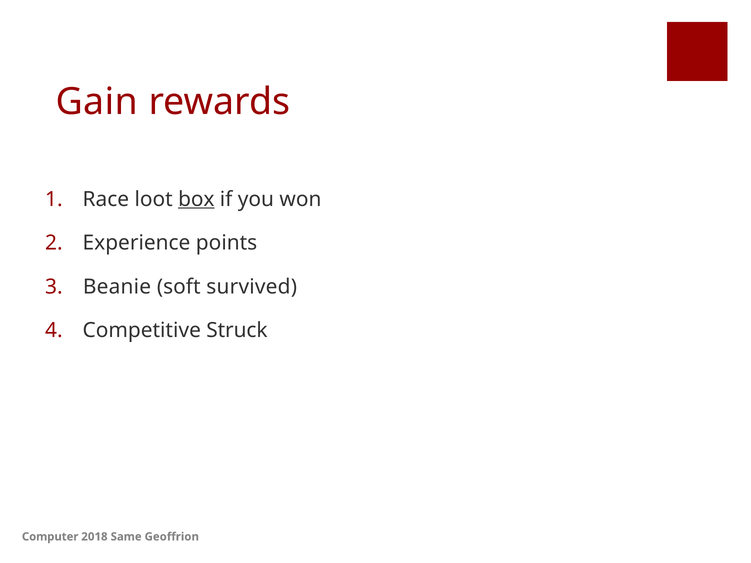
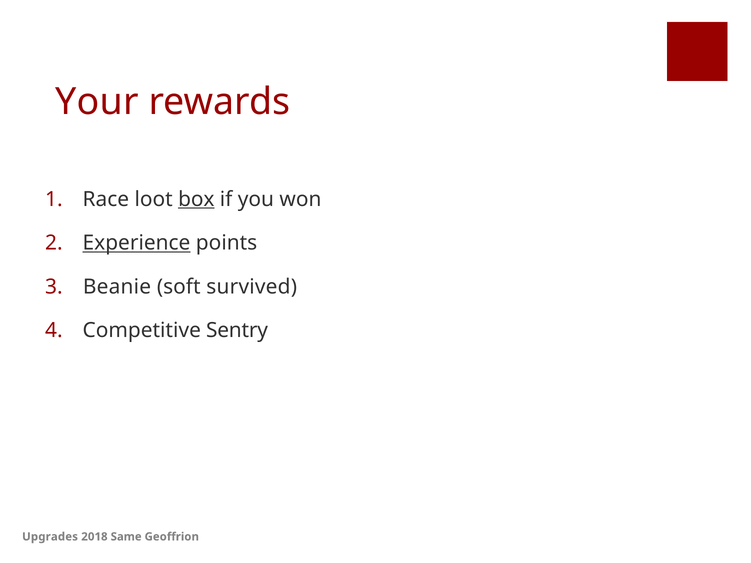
Gain: Gain -> Your
Experience underline: none -> present
Struck: Struck -> Sentry
Computer: Computer -> Upgrades
